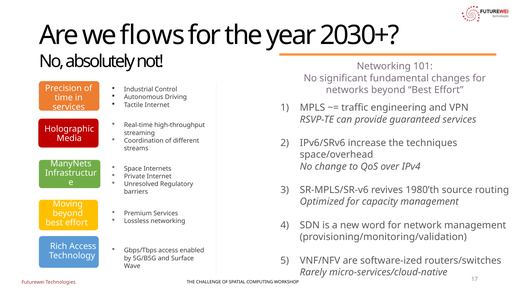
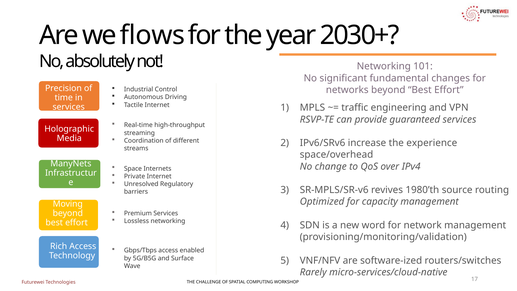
techniques: techniques -> experience
